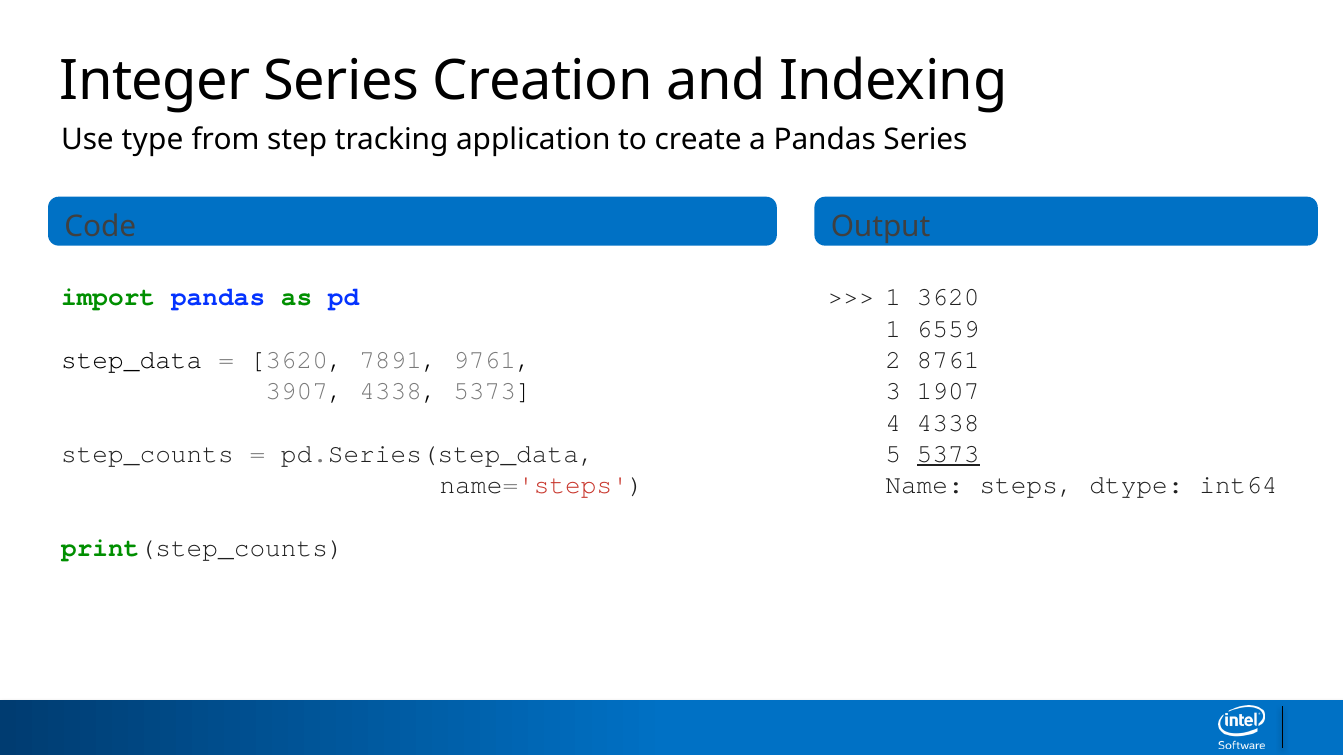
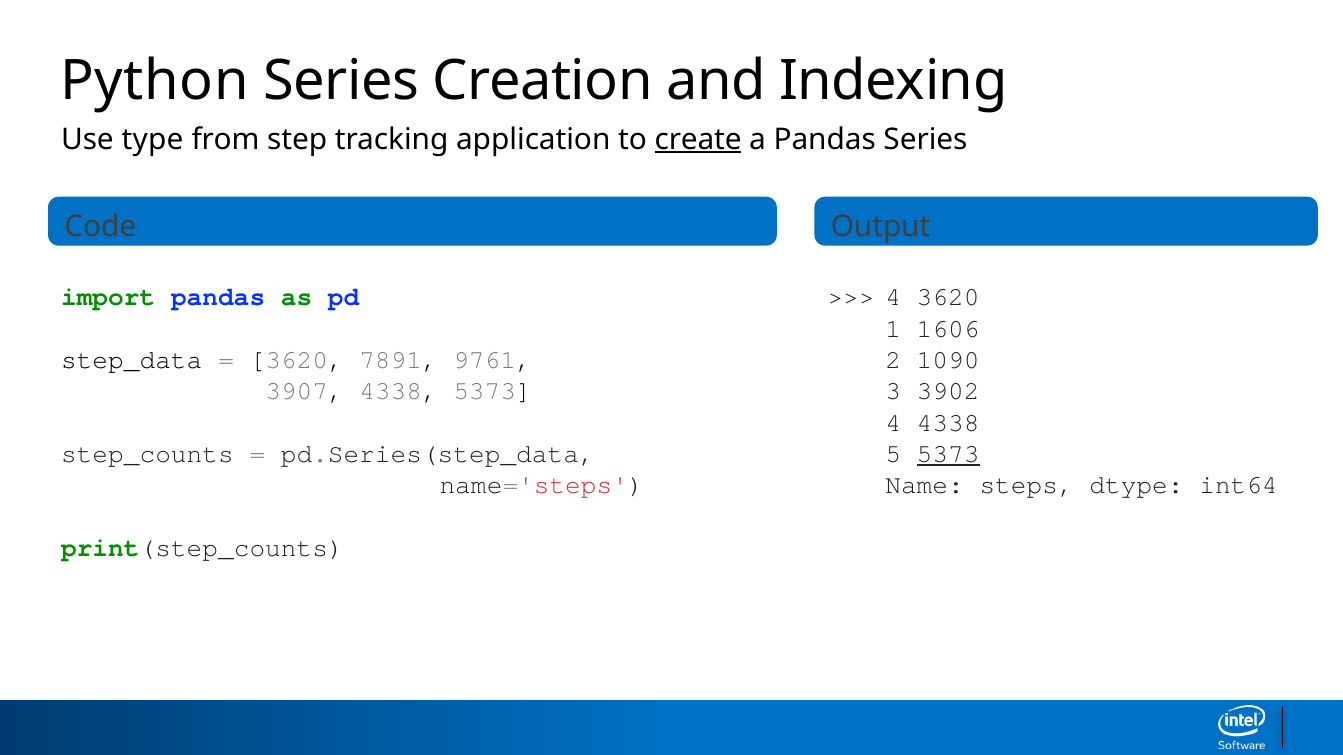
Integer: Integer -> Python
create underline: none -> present
1 at (893, 297): 1 -> 4
6559: 6559 -> 1606
8761: 8761 -> 1090
1907: 1907 -> 3902
